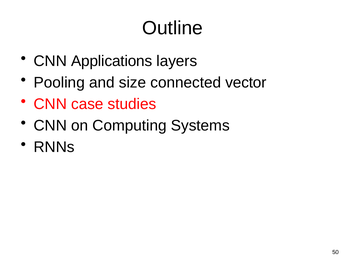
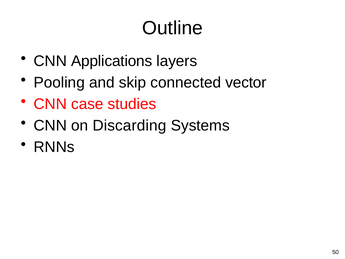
size: size -> skip
Computing: Computing -> Discarding
